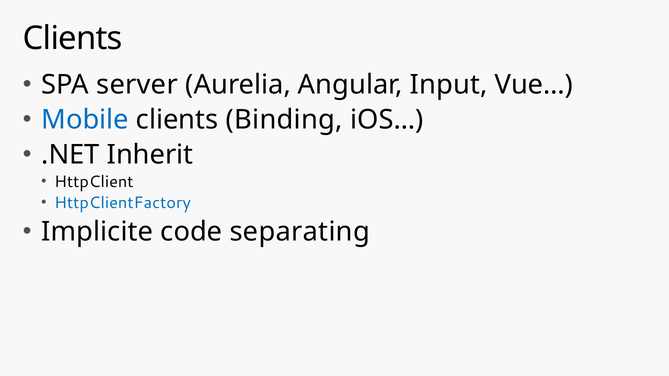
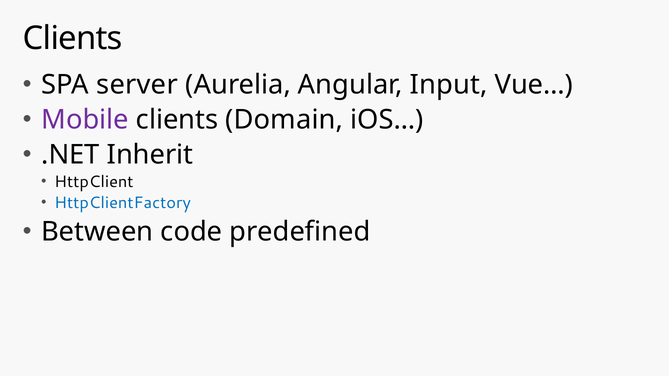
Mobile colour: blue -> purple
Binding: Binding -> Domain
Implicite: Implicite -> Between
separating: separating -> predefined
